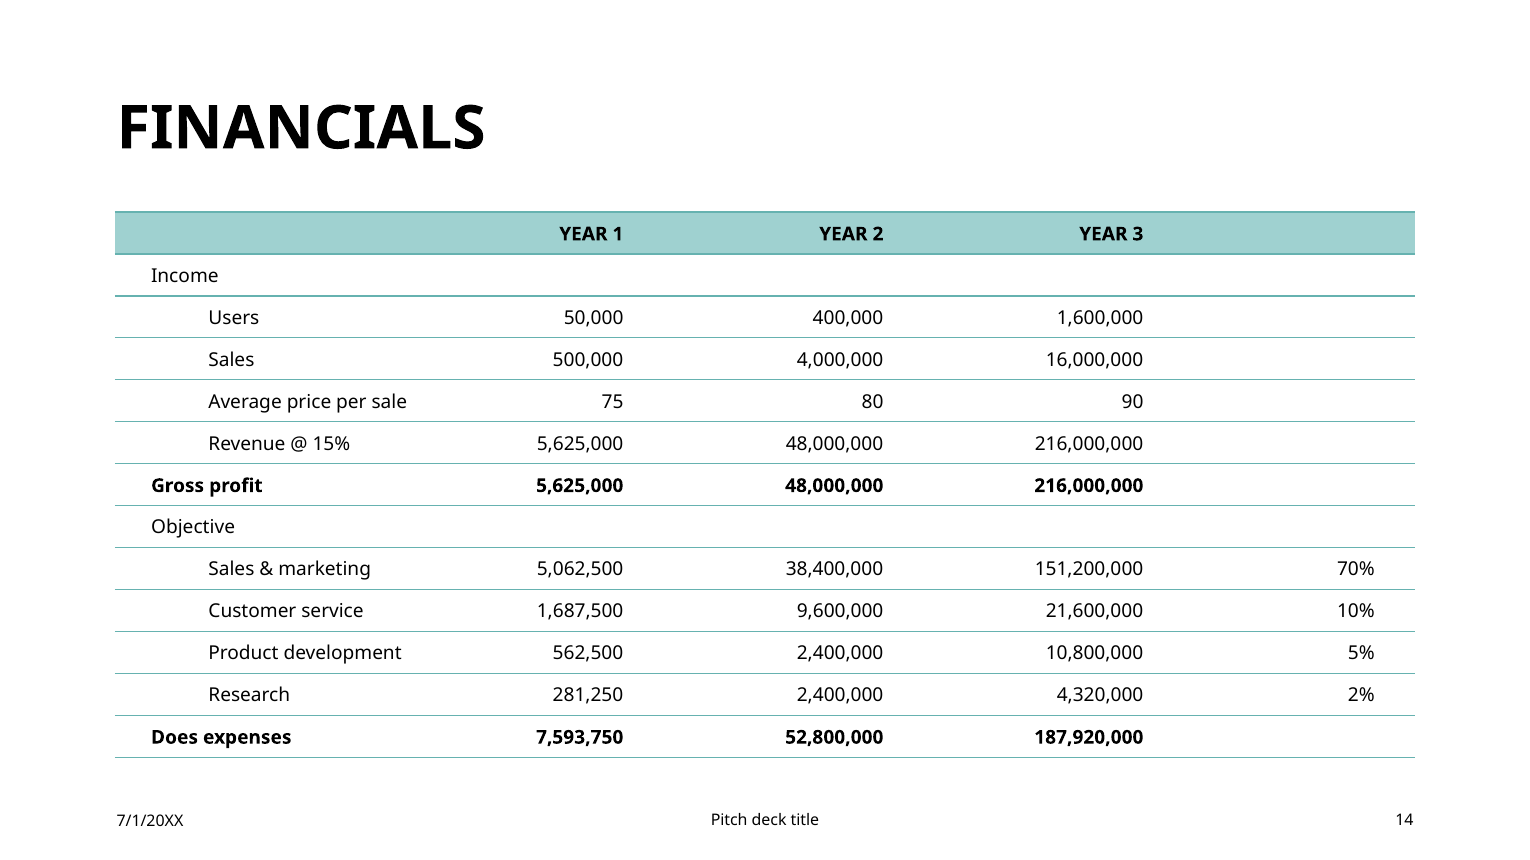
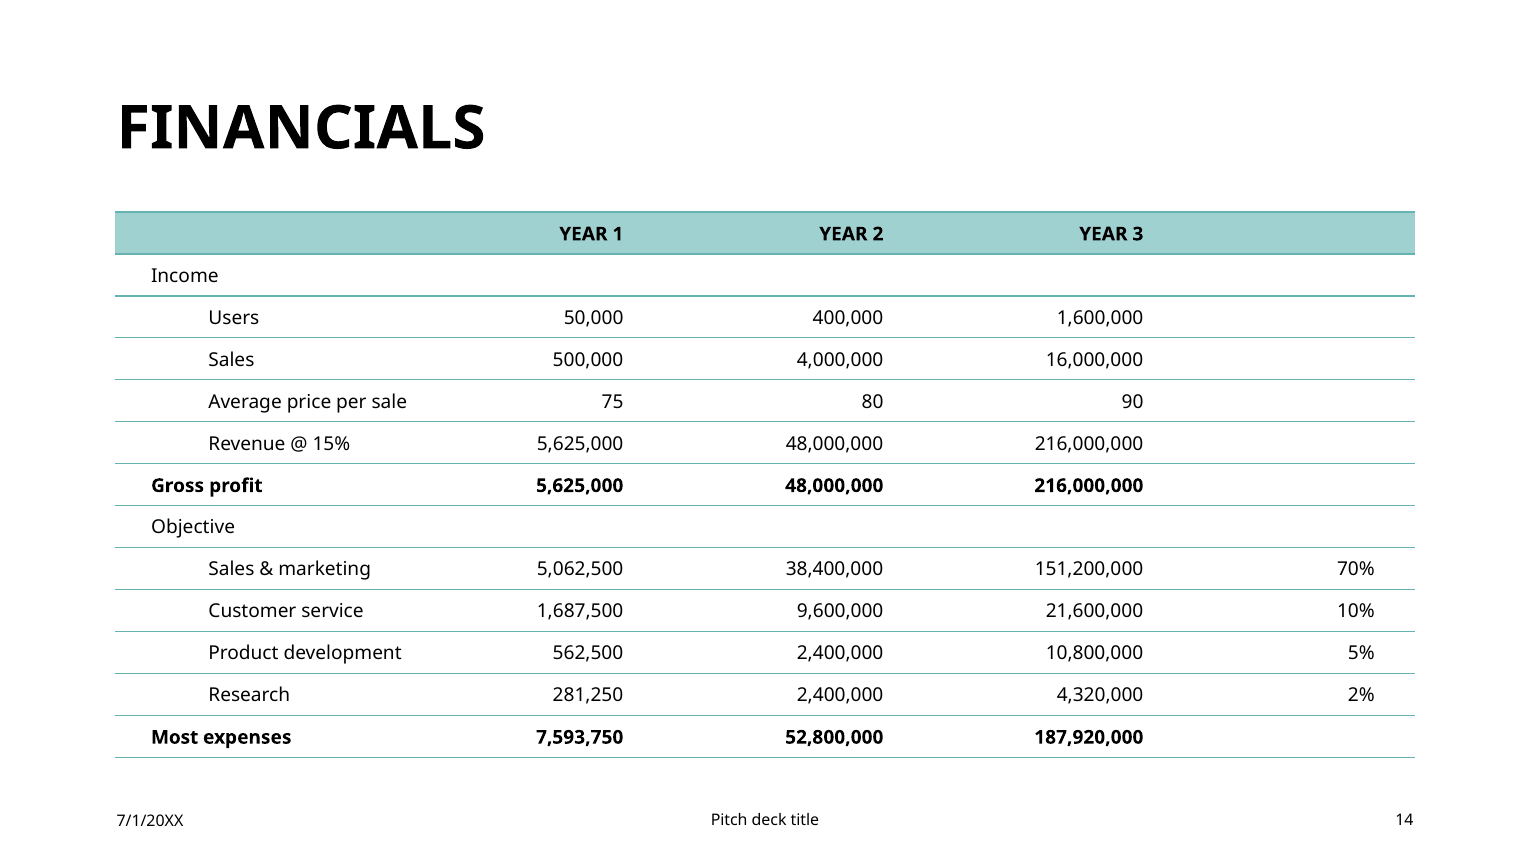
Does: Does -> Most
